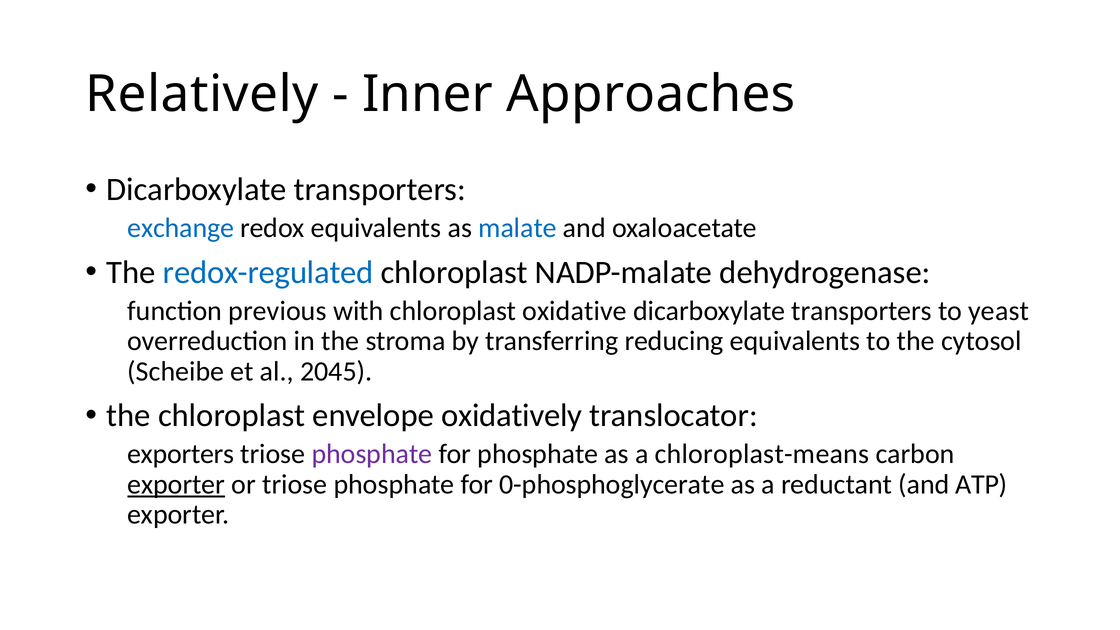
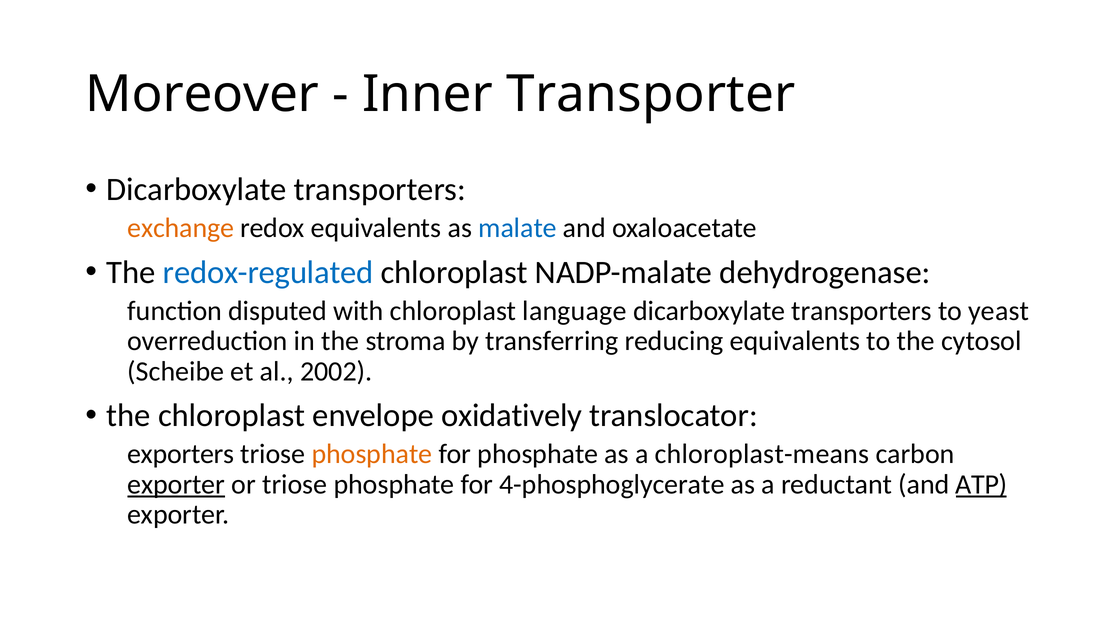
Relatively: Relatively -> Moreover
Approaches: Approaches -> Transporter
exchange colour: blue -> orange
previous: previous -> disputed
oxidative: oxidative -> language
2045: 2045 -> 2002
phosphate at (372, 454) colour: purple -> orange
0-phosphoglycerate: 0-phosphoglycerate -> 4-phosphoglycerate
ATP underline: none -> present
